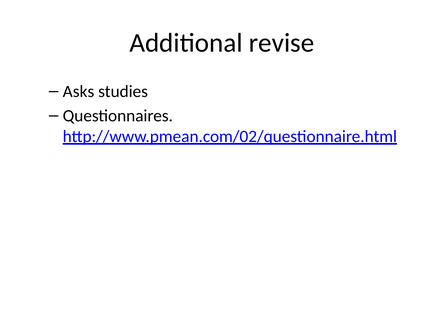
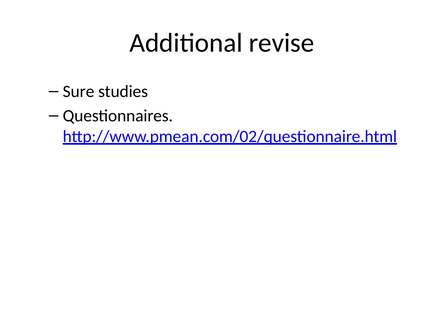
Asks: Asks -> Sure
